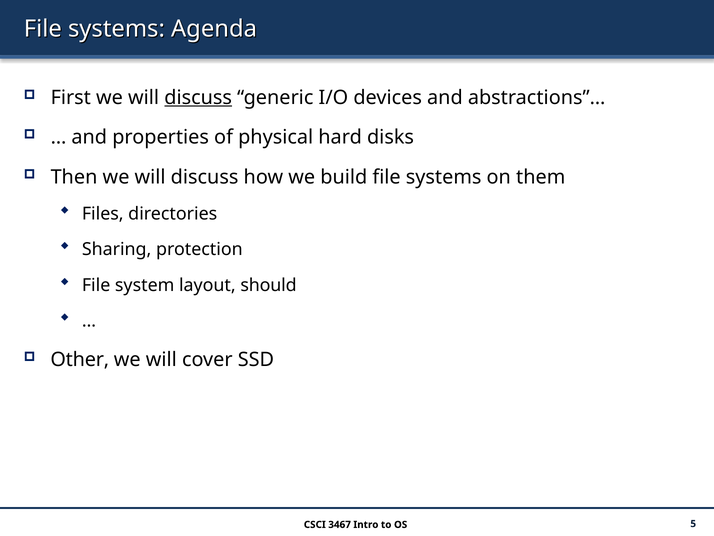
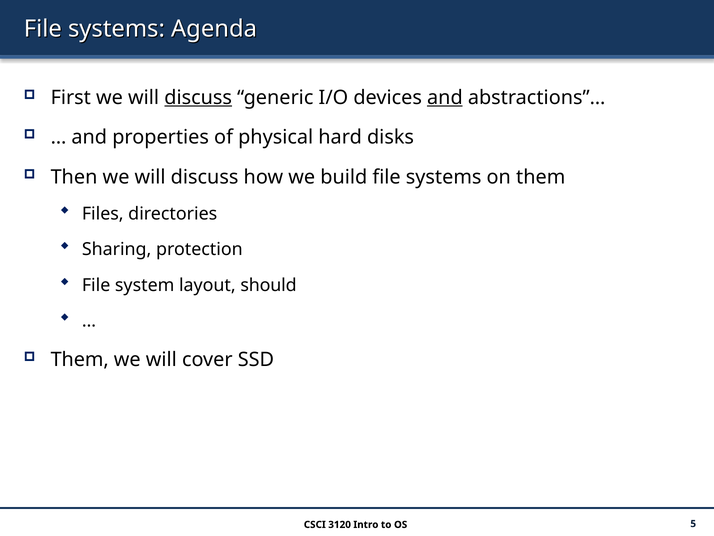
and at (445, 97) underline: none -> present
Other at (80, 359): Other -> Them
3467: 3467 -> 3120
